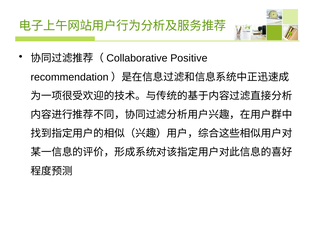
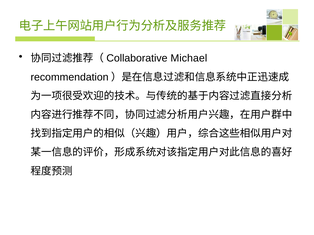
Positive: Positive -> Michael
